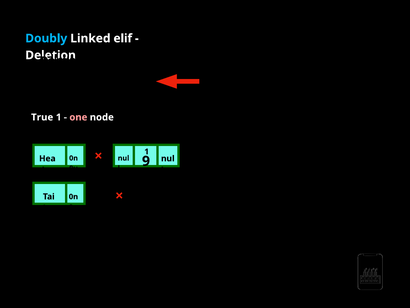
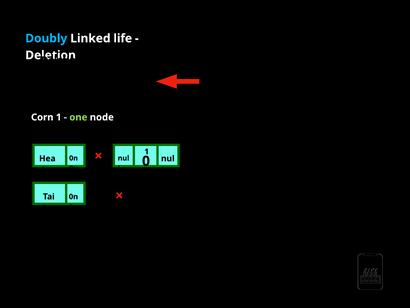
elif: elif -> life
True: True -> Corn
one colour: pink -> light green
9: 9 -> 0
